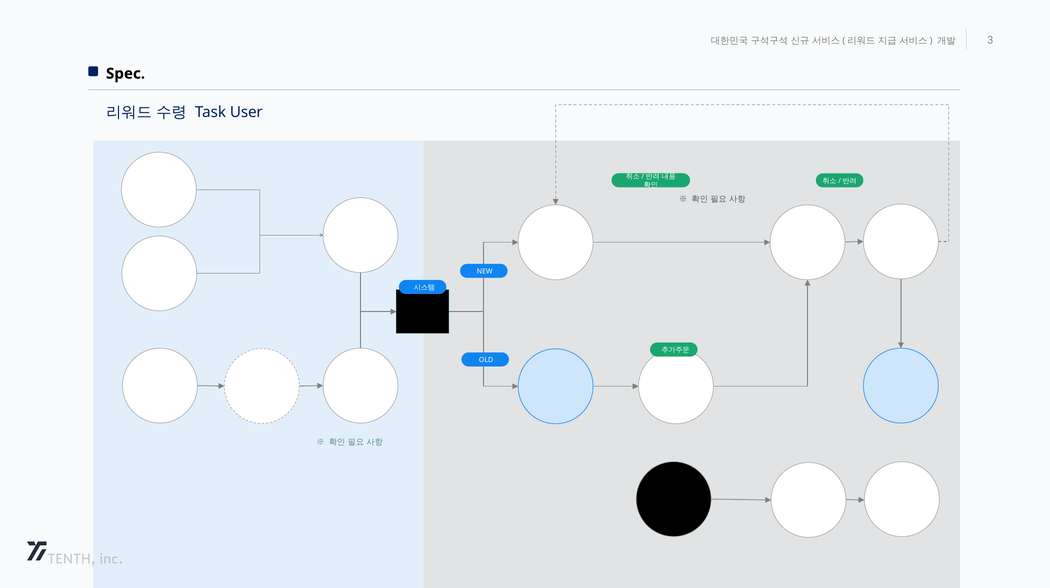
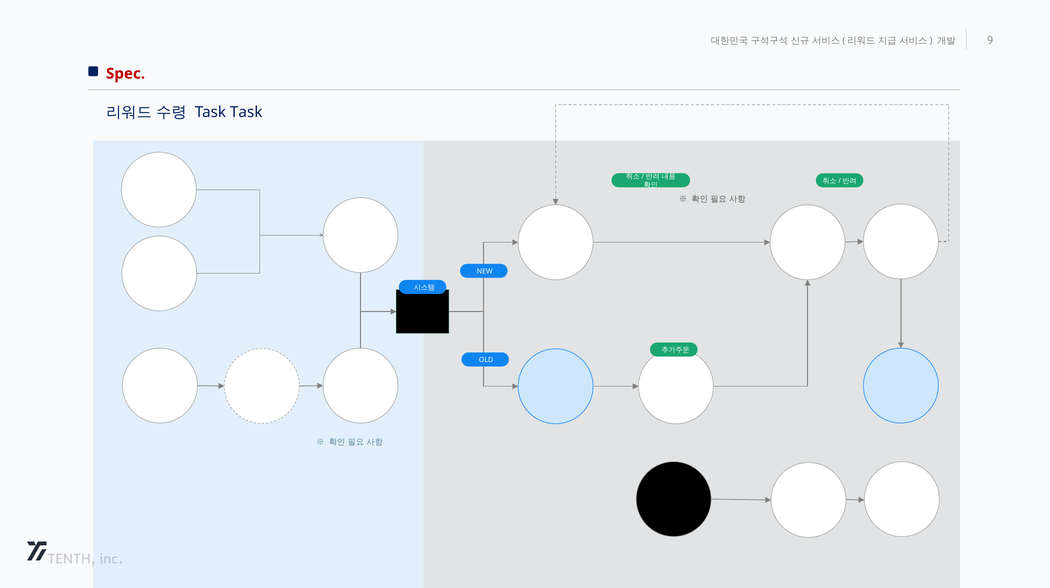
3: 3 -> 9
Spec colour: black -> red
Task User: User -> Task
